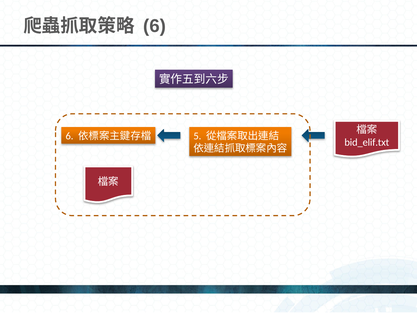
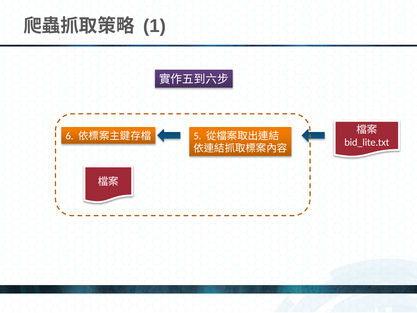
6 at (155, 26): 6 -> 1
bid_elif.txt: bid_elif.txt -> bid_lite.txt
